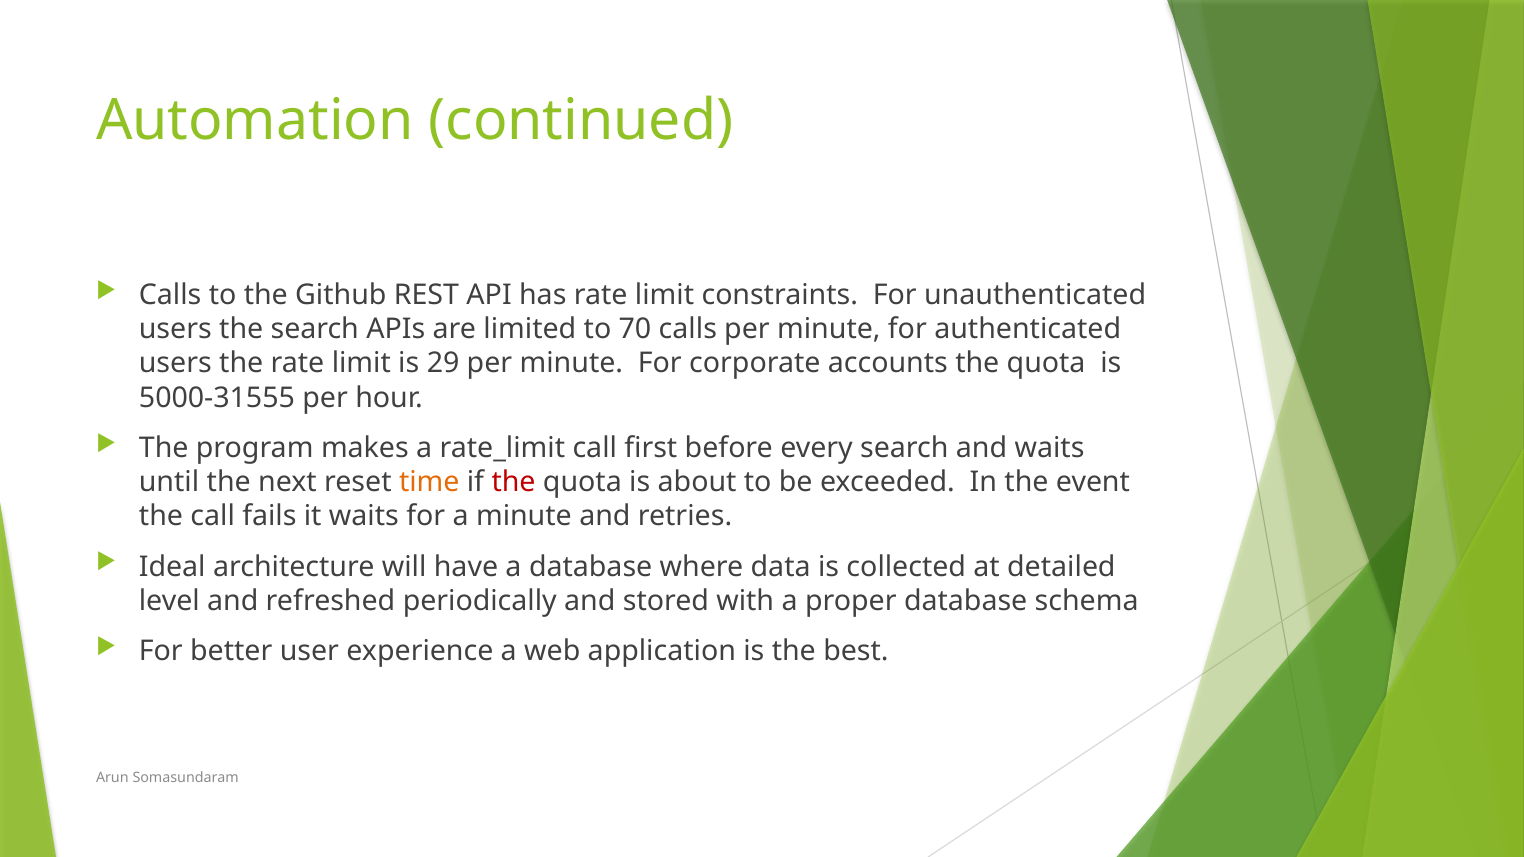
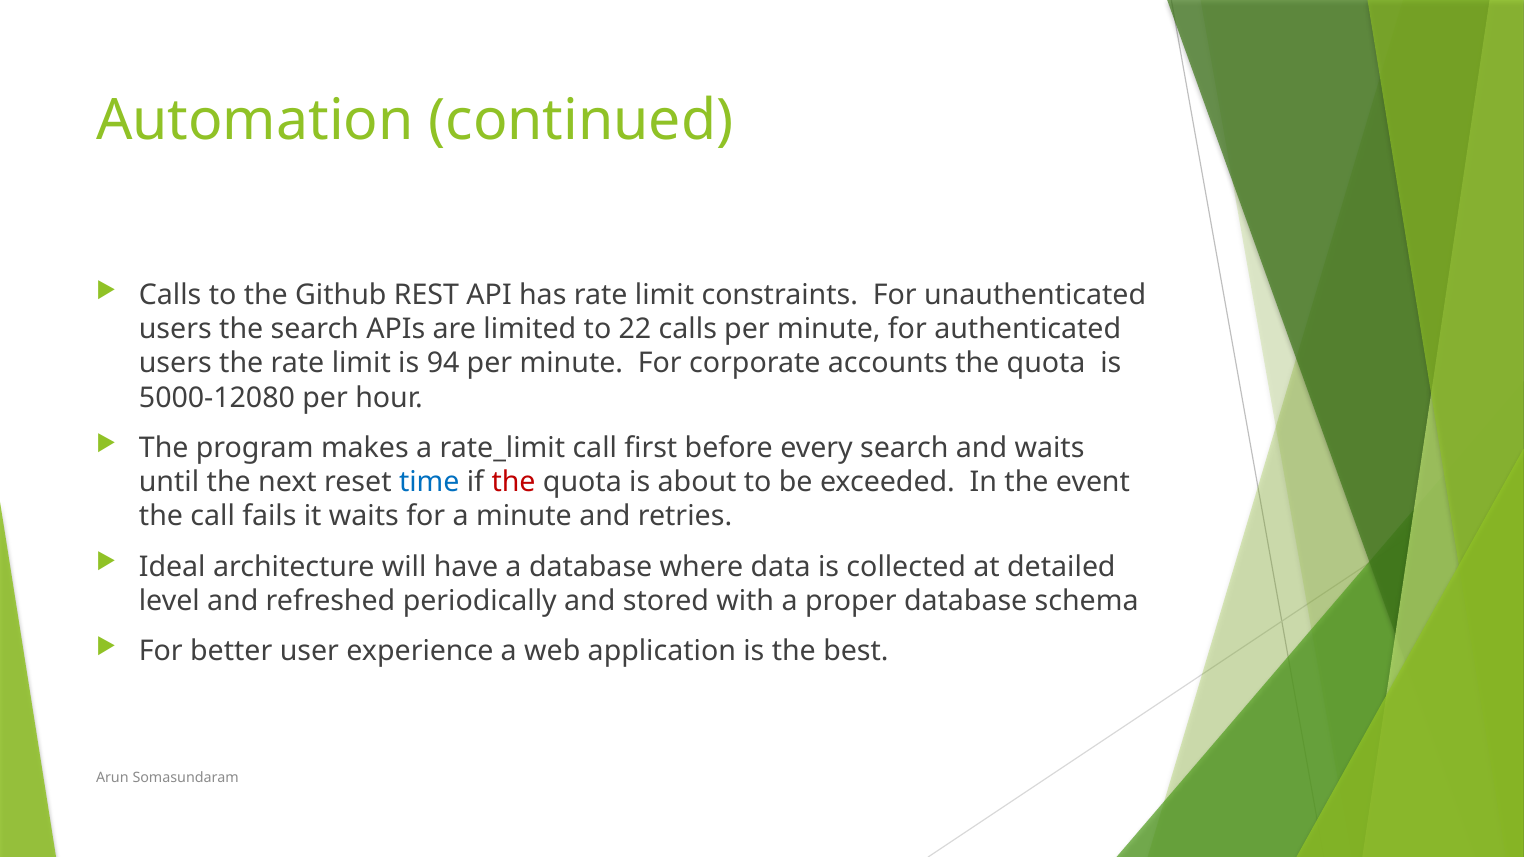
70: 70 -> 22
29: 29 -> 94
5000-31555: 5000-31555 -> 5000-12080
time colour: orange -> blue
